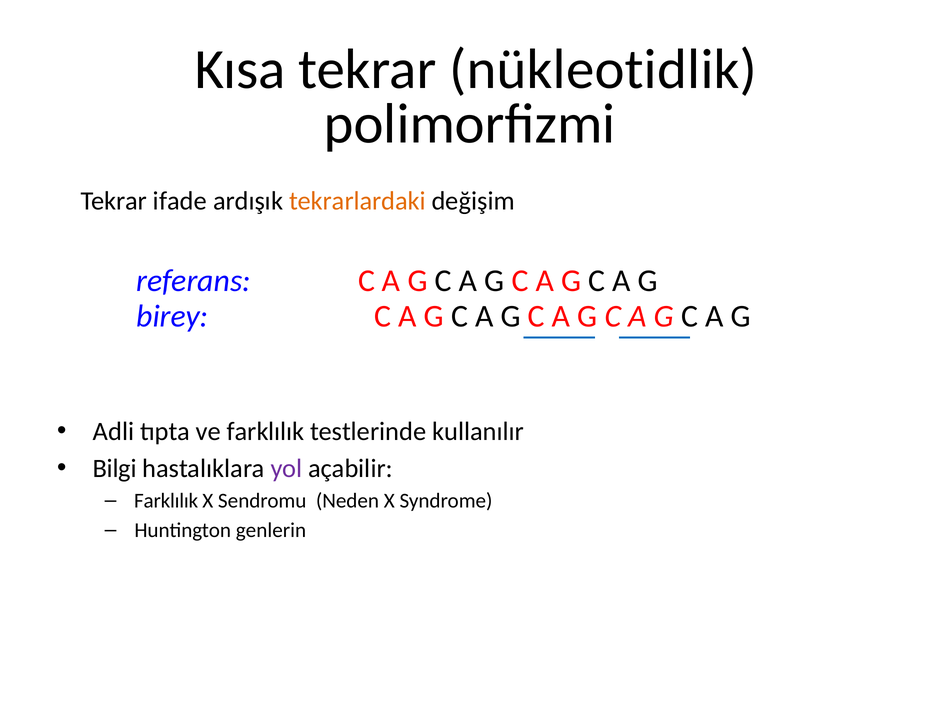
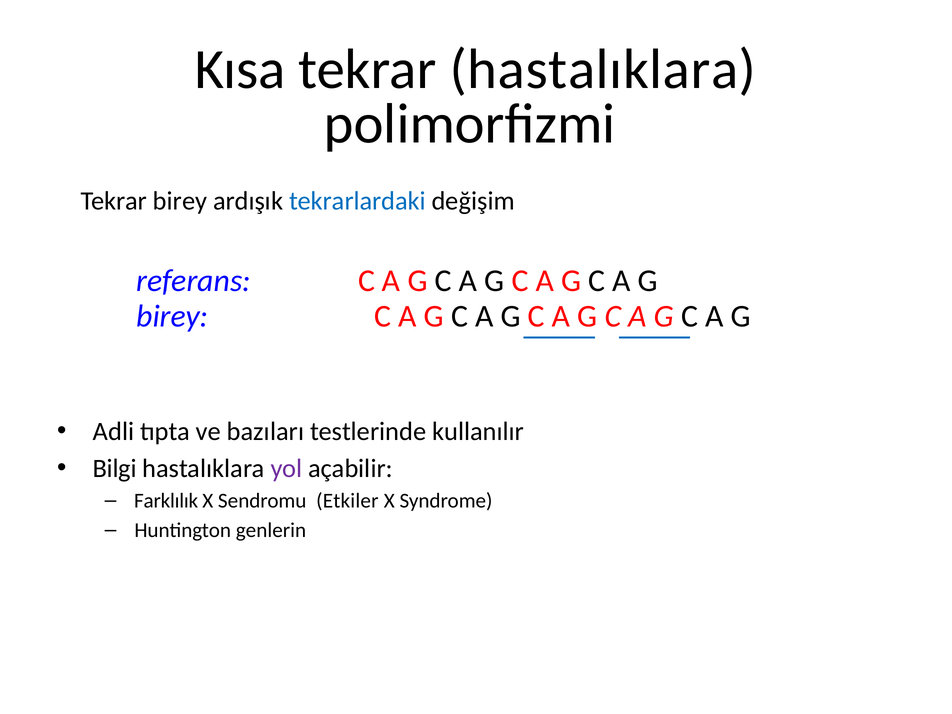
tekrar nükleotidlik: nükleotidlik -> hastalıklara
Tekrar ifade: ifade -> birey
tekrarlardaki colour: orange -> blue
ve farklılık: farklılık -> bazıları
Neden: Neden -> Etkiler
